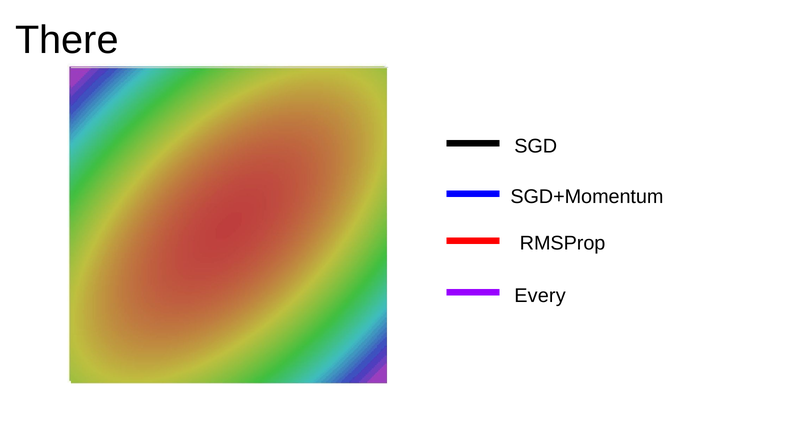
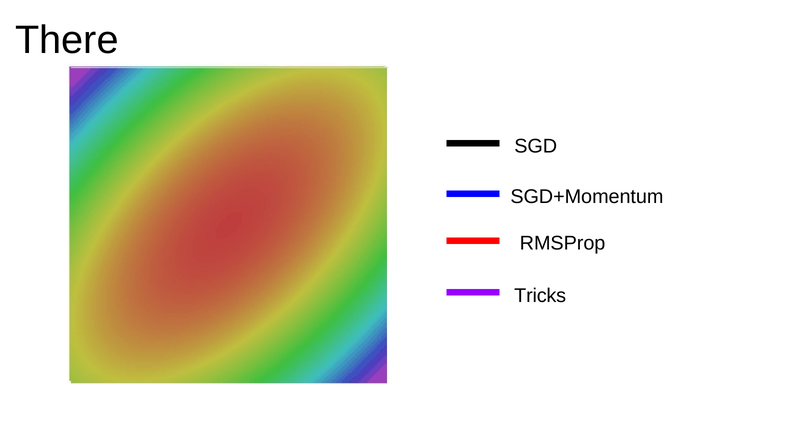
Every: Every -> Tricks
